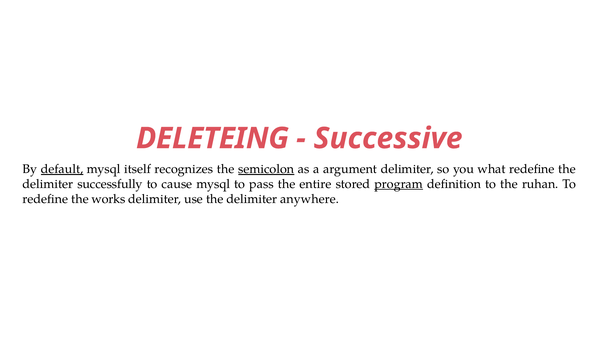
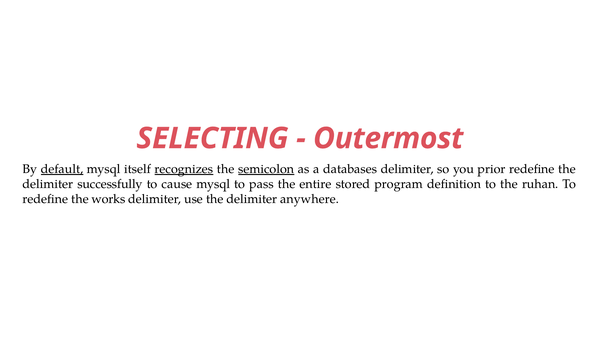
DELETEING: DELETEING -> SELECTING
Successive: Successive -> Outermost
recognizes underline: none -> present
argument: argument -> databases
what: what -> prior
program underline: present -> none
